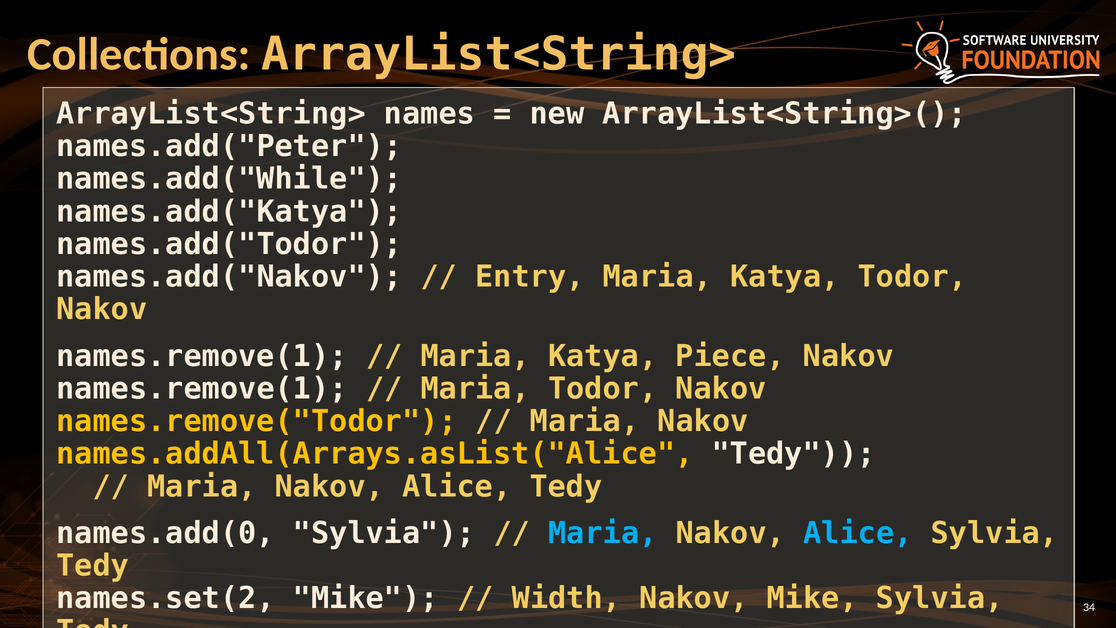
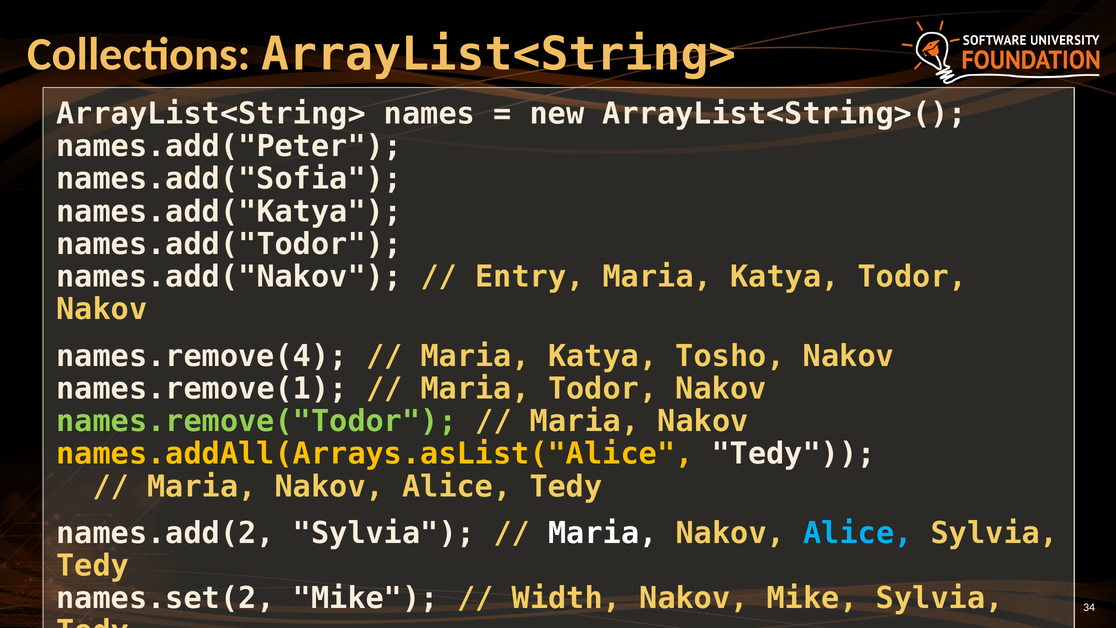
names.add("While: names.add("While -> names.add("Sofia
names.remove(1 at (202, 356): names.remove(1 -> names.remove(4
Piece: Piece -> Tosho
names.remove("Todor colour: yellow -> light green
names.add(0: names.add(0 -> names.add(2
Maria at (603, 533) colour: light blue -> white
